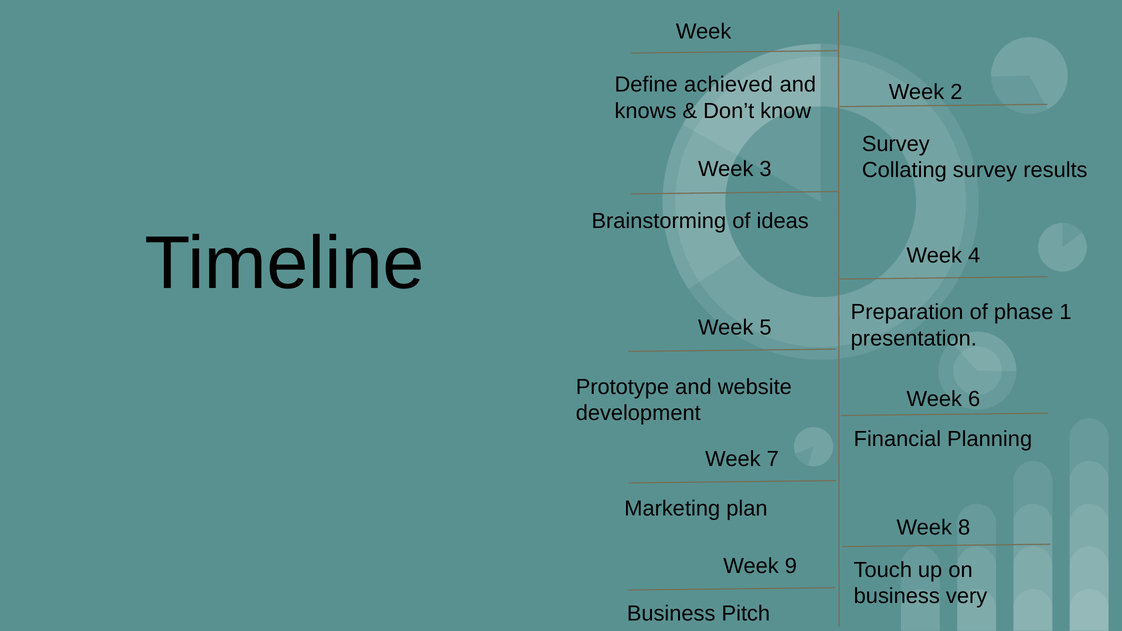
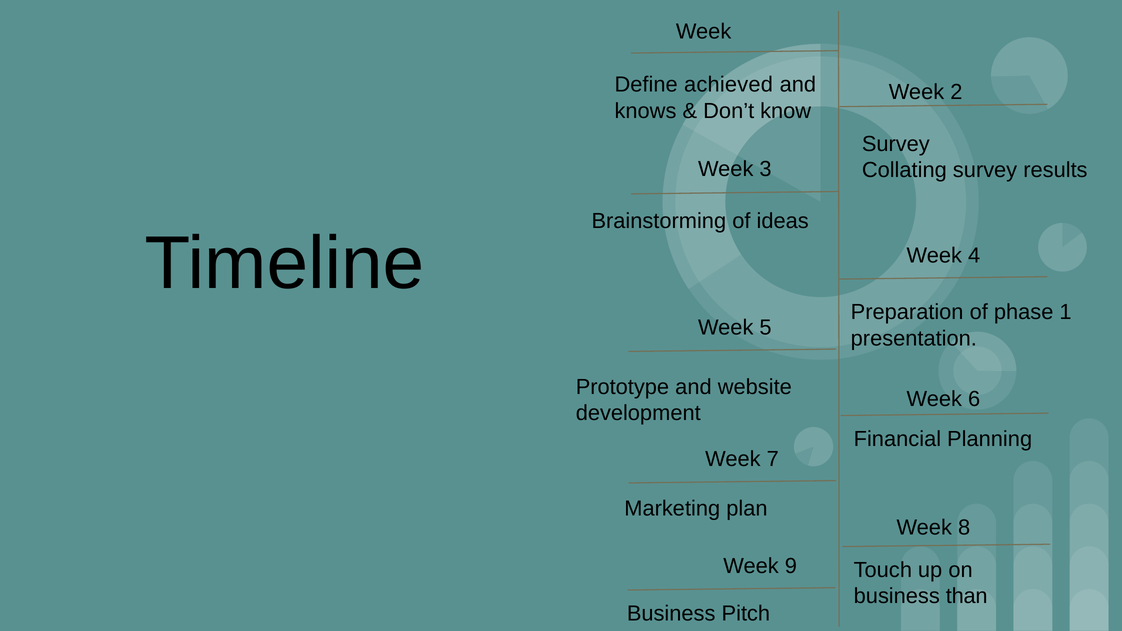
very: very -> than
